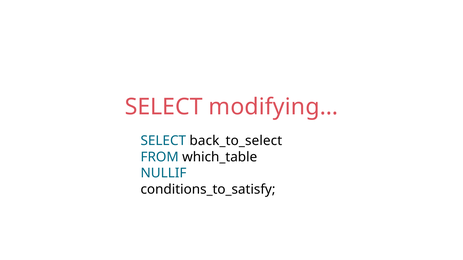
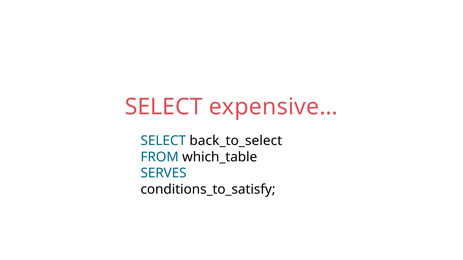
modifying…: modifying… -> expensive…
NULLIF: NULLIF -> SERVES
